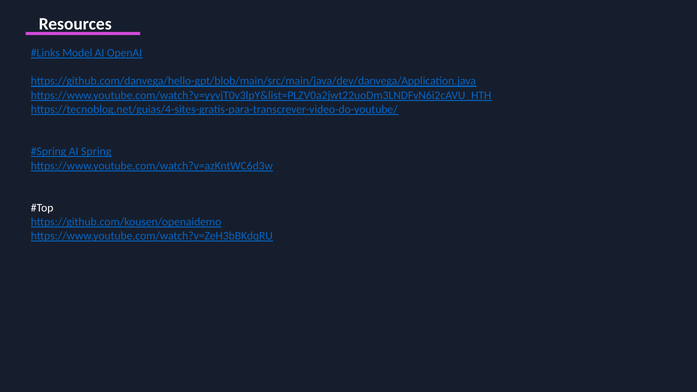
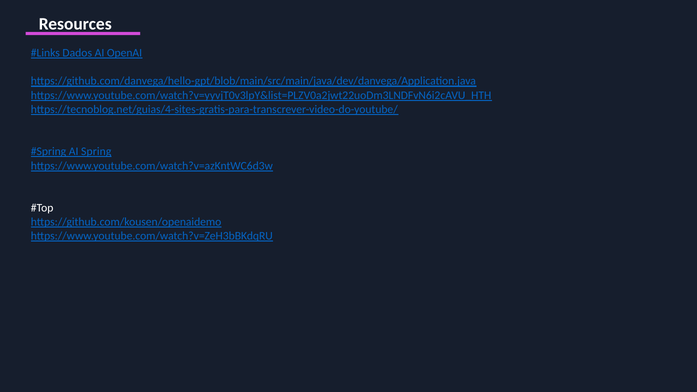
Model: Model -> Dados
